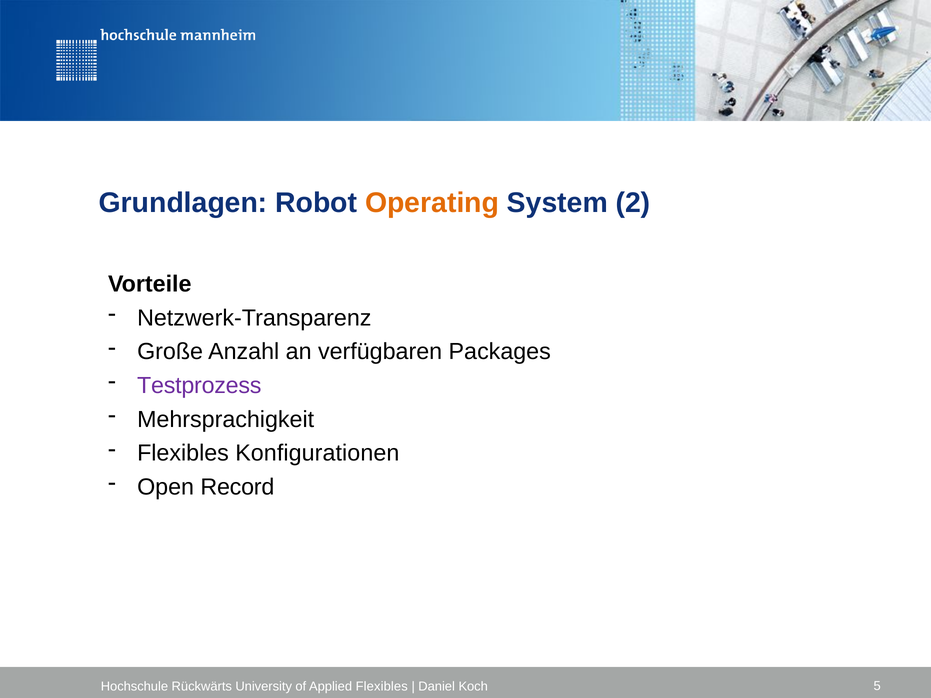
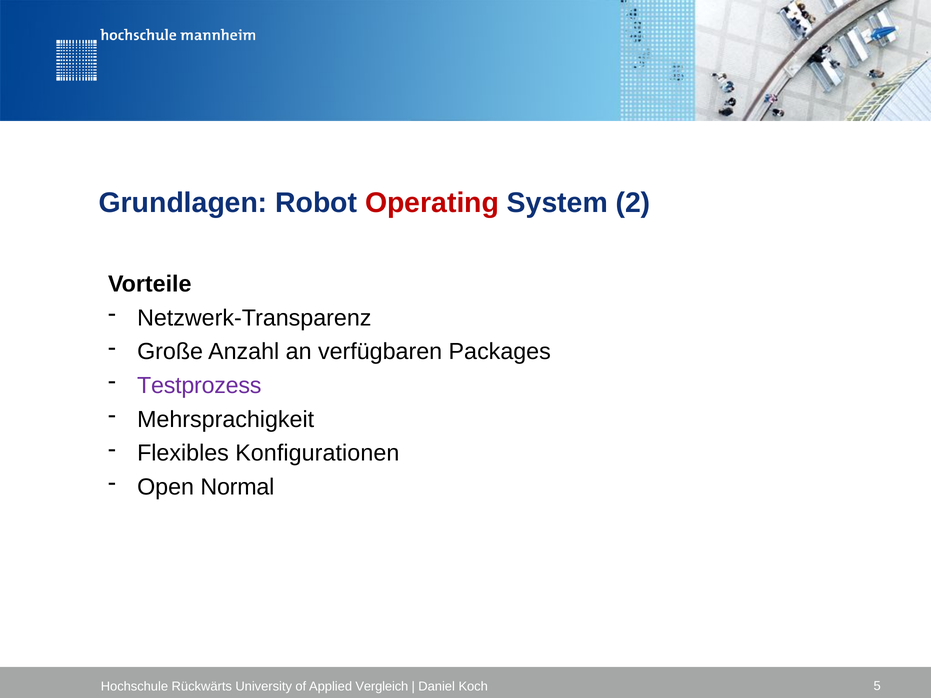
Operating colour: orange -> red
Record: Record -> Normal
Applied Flexibles: Flexibles -> Vergleich
